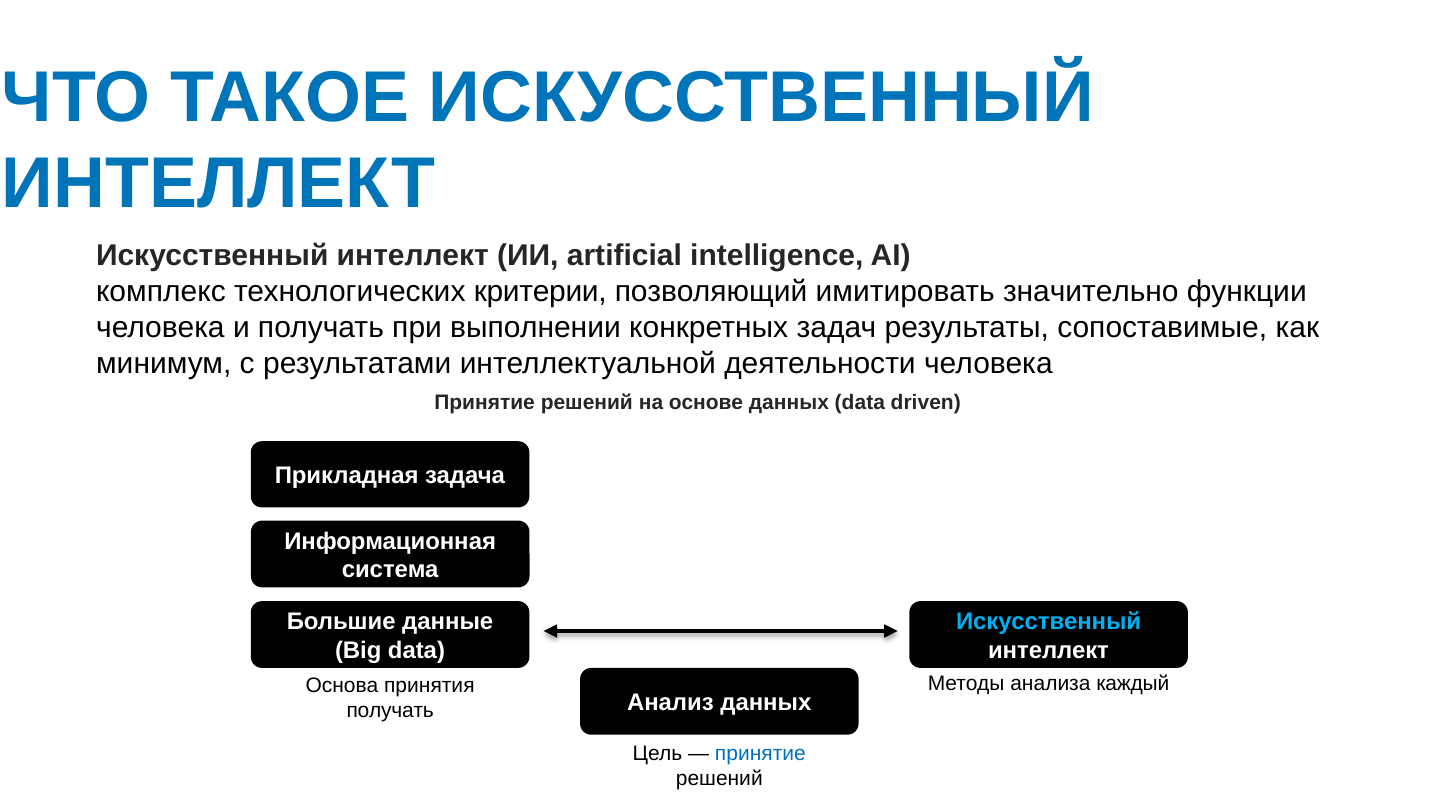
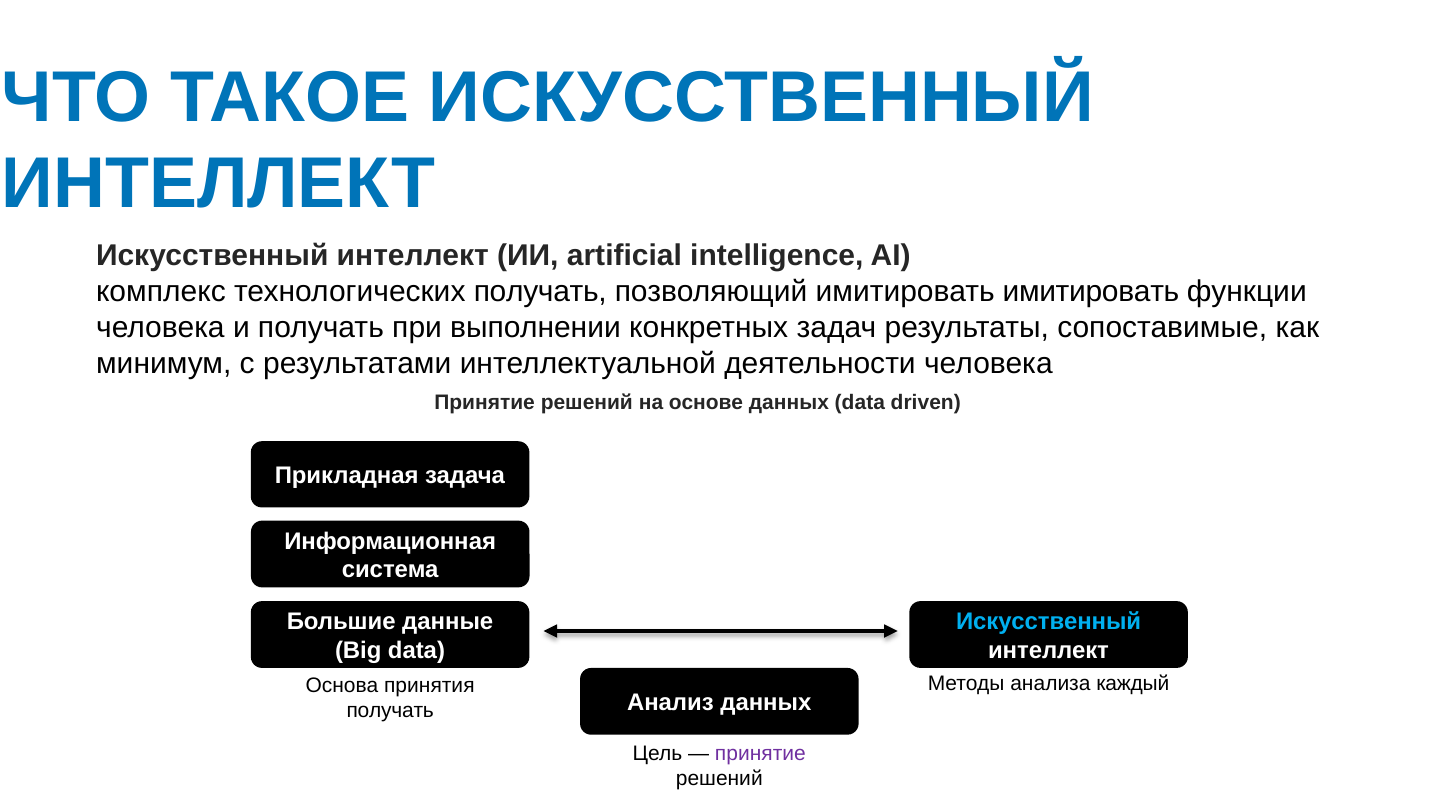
технологических критерии: критерии -> получать
имитировать значительно: значительно -> имитировать
принятие at (760, 754) colour: blue -> purple
